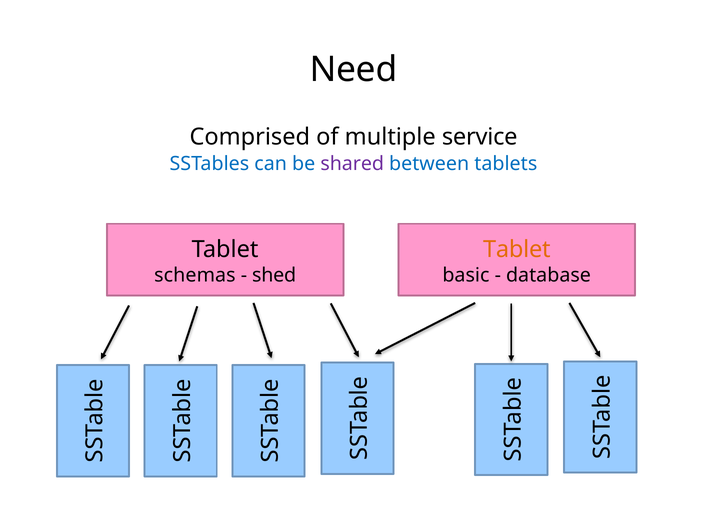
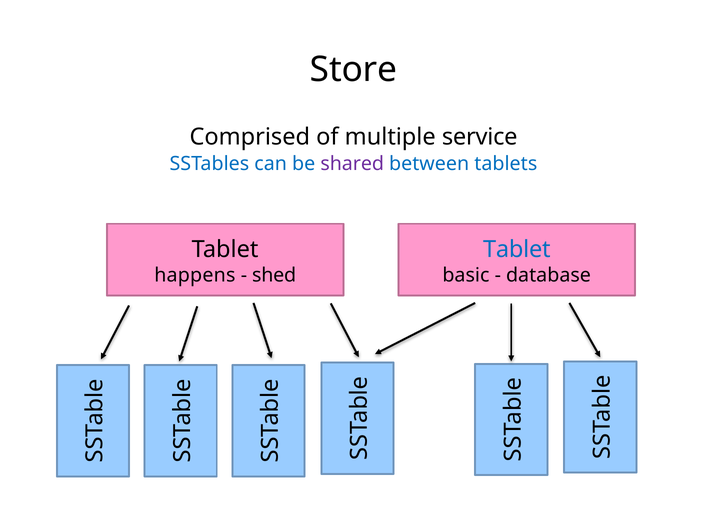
Need: Need -> Store
Tablet at (517, 250) colour: orange -> blue
schemas: schemas -> happens
